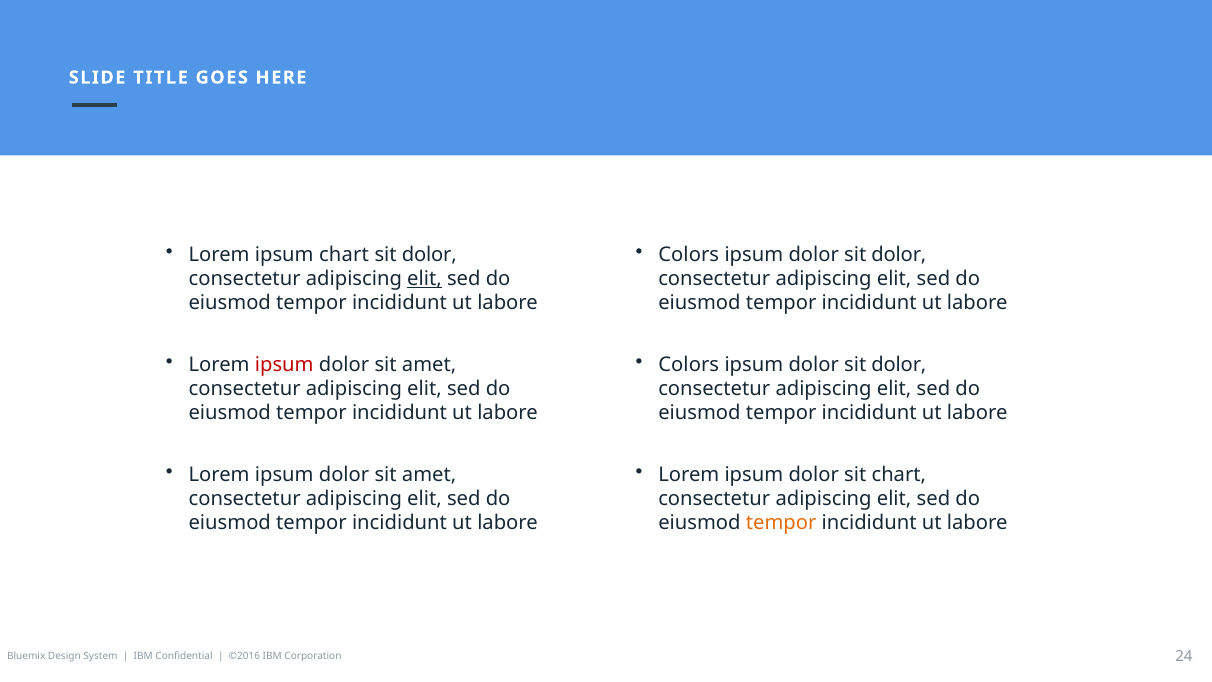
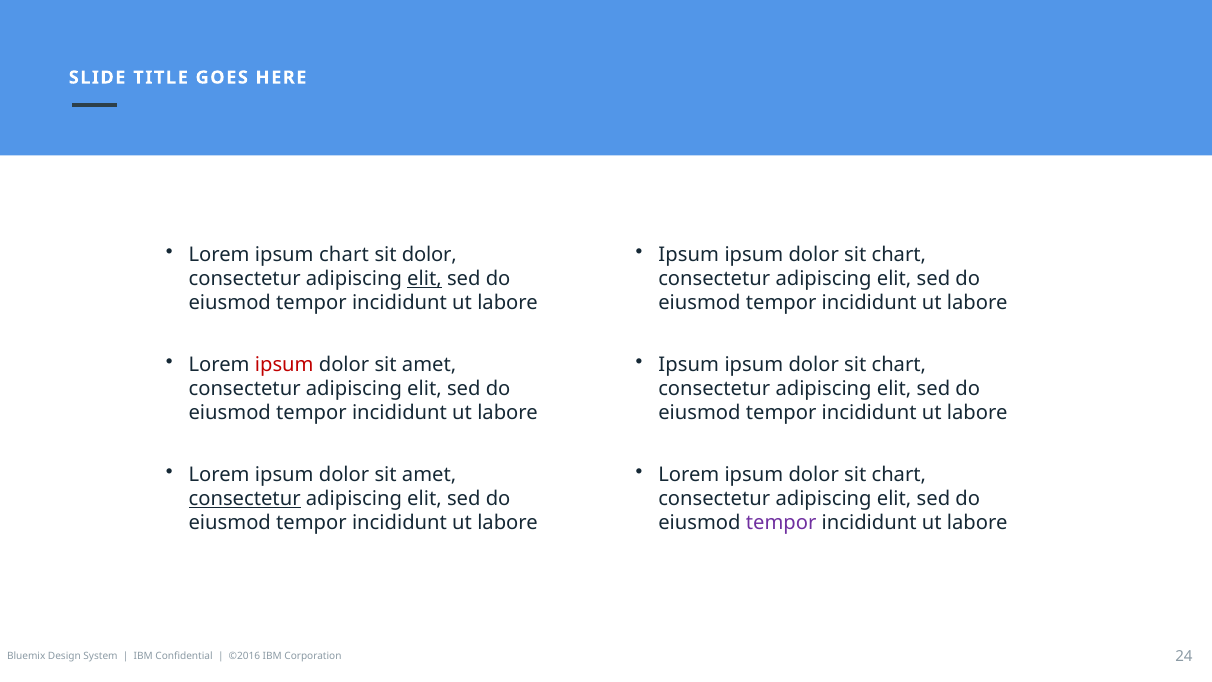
Colors at (689, 255): Colors -> Ipsum
dolor at (899, 255): dolor -> chart
Colors at (689, 365): Colors -> Ipsum
dolor at (899, 365): dolor -> chart
consectetur at (245, 499) underline: none -> present
tempor at (781, 523) colour: orange -> purple
